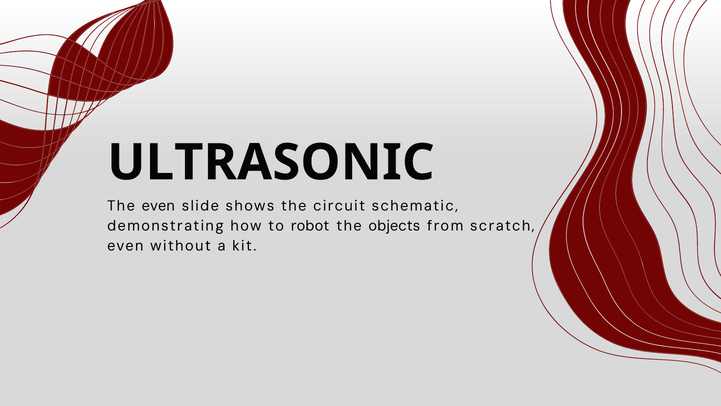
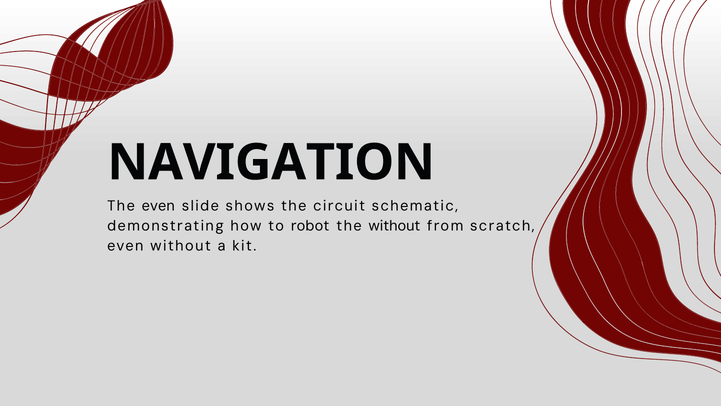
ULTRASONIC: ULTRASONIC -> NAVIGATION
the objects: objects -> without
